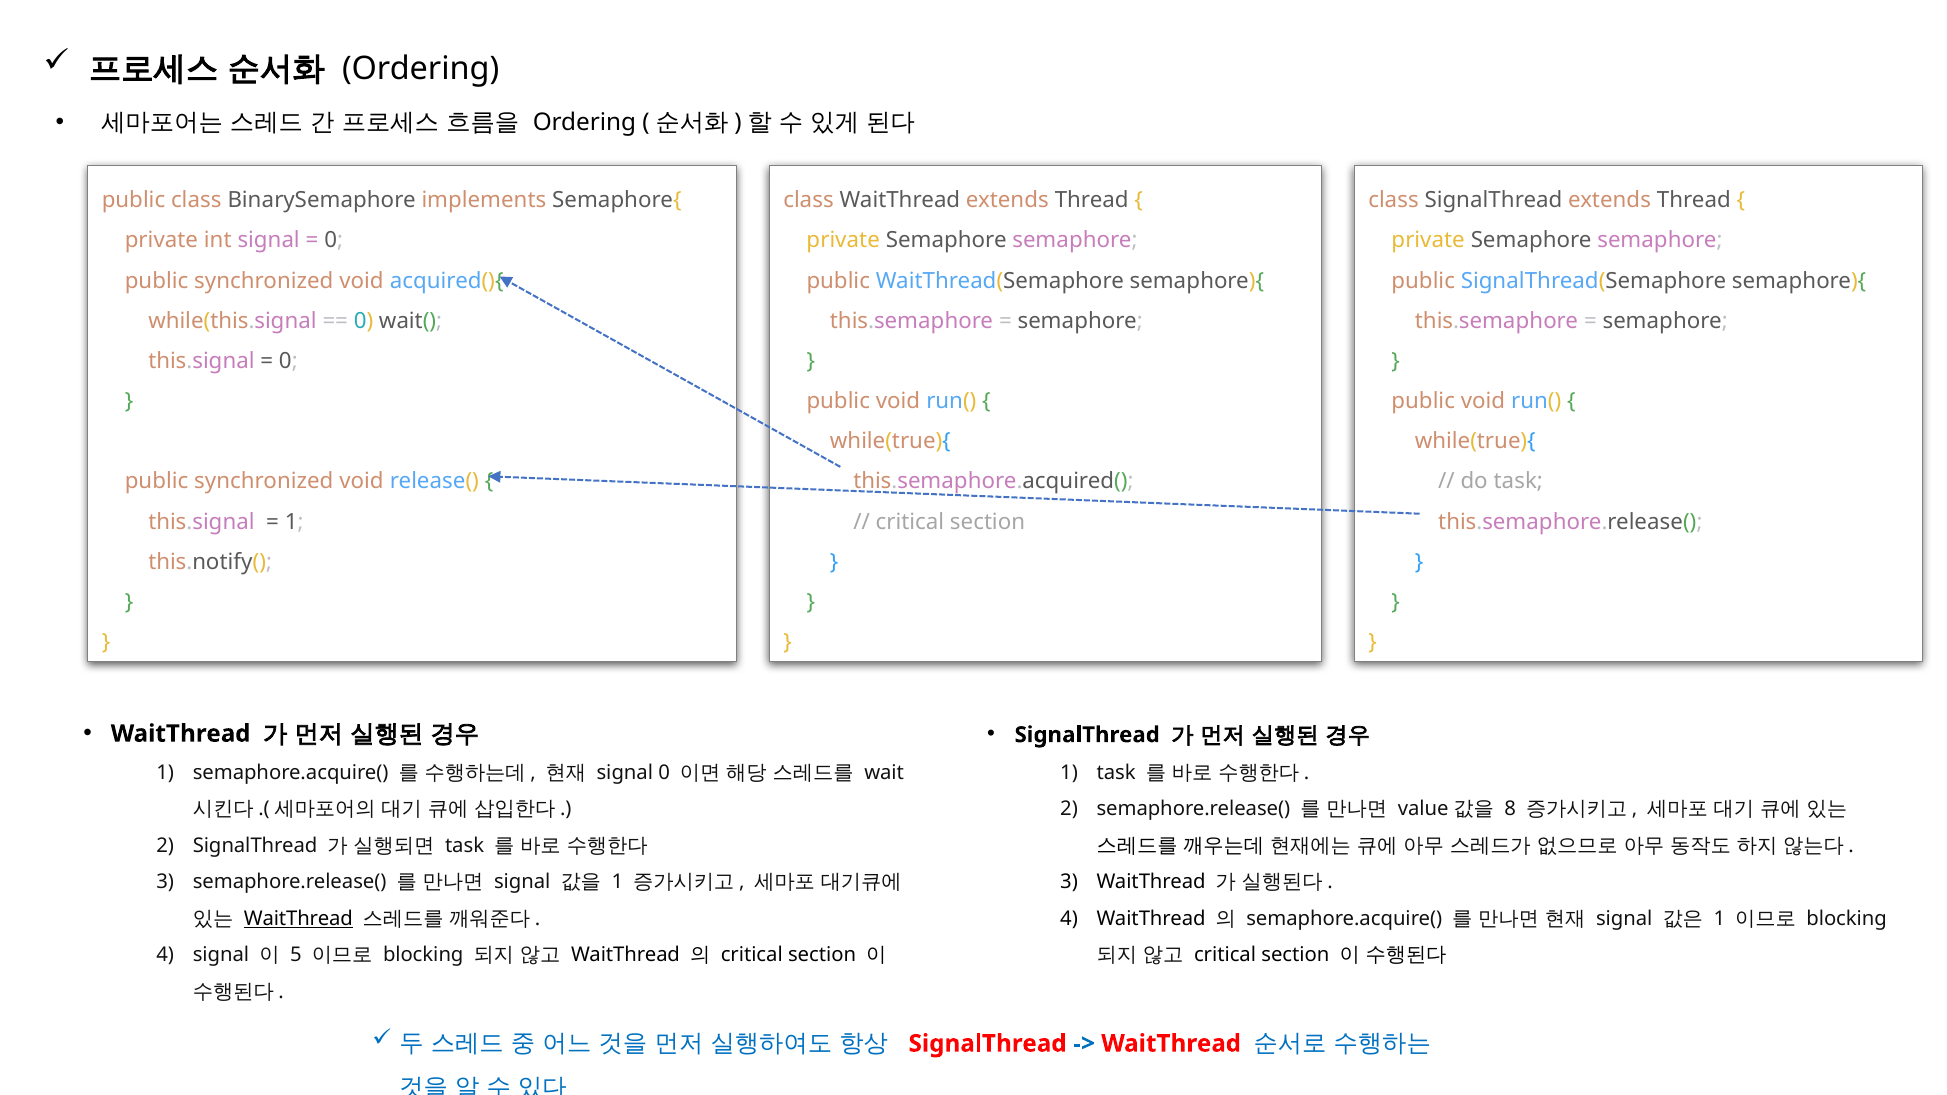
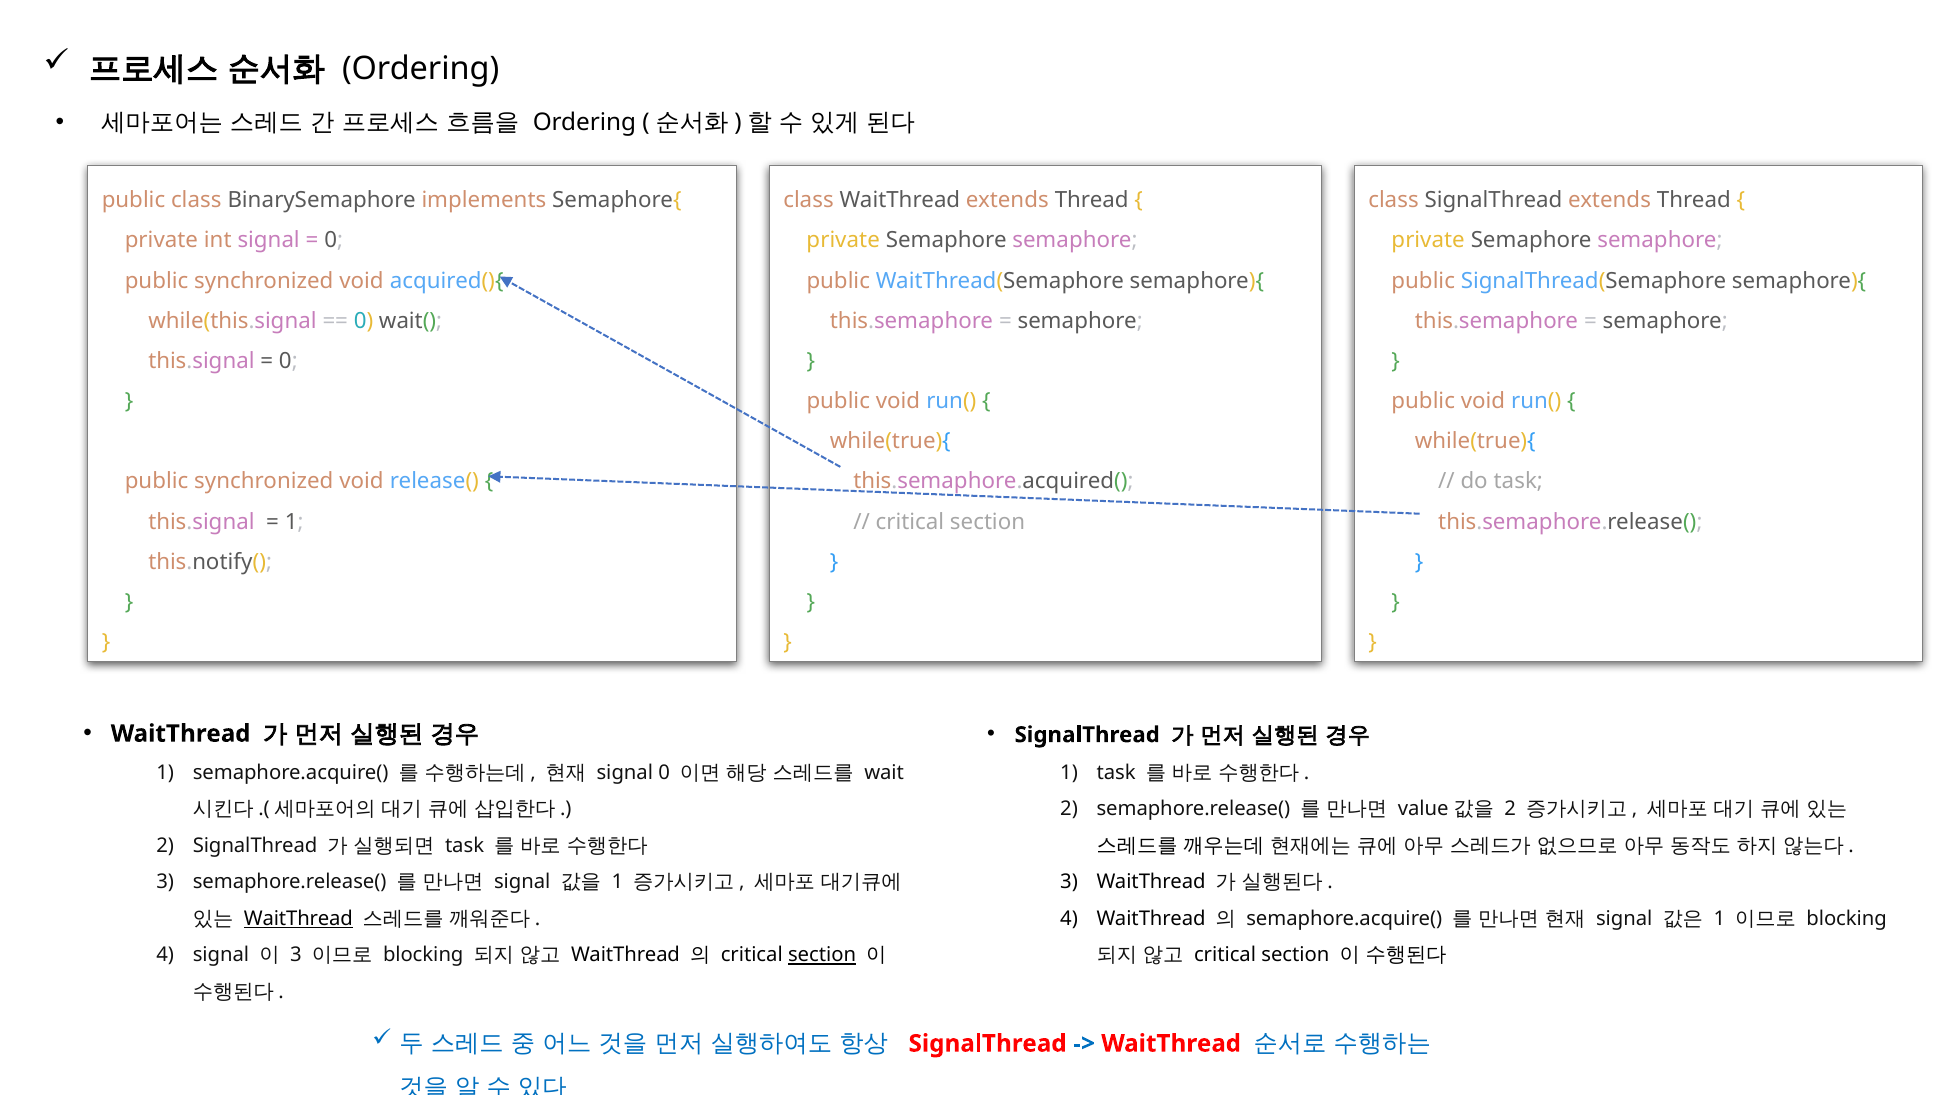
8 at (1510, 809): 8 -> 2
5 at (296, 955): 5 -> 3
section at (822, 955) underline: none -> present
